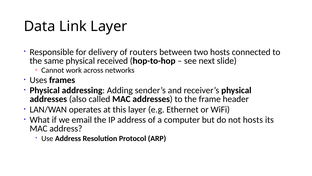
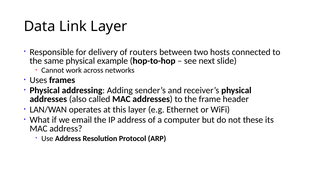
received: received -> example
not hosts: hosts -> these
